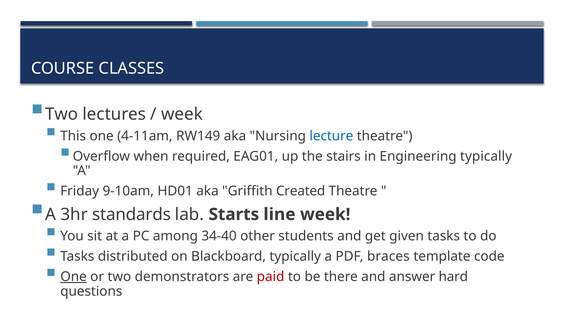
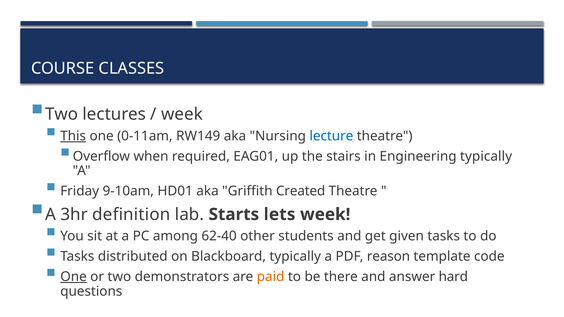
This underline: none -> present
4-11am: 4-11am -> 0-11am
standards: standards -> definition
line: line -> lets
34-40: 34-40 -> 62-40
braces: braces -> reason
paid colour: red -> orange
